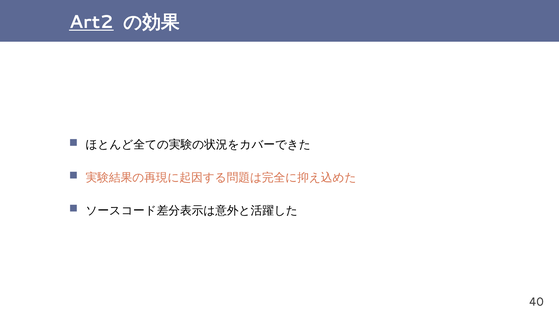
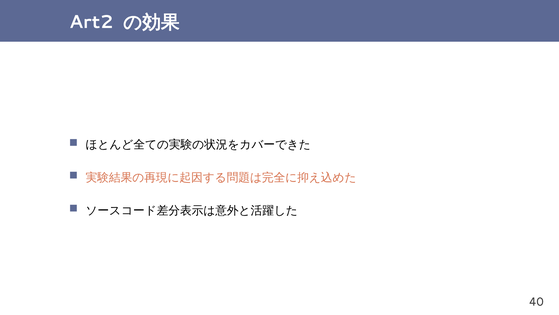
Art2 underline: present -> none
